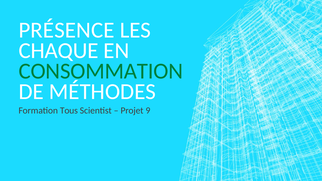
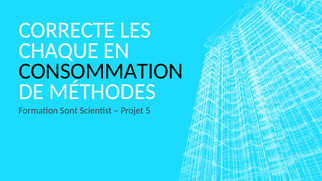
PRÉSENCE: PRÉSENCE -> CORRECTE
CONSOMMATION colour: green -> black
Tous: Tous -> Sont
9: 9 -> 5
